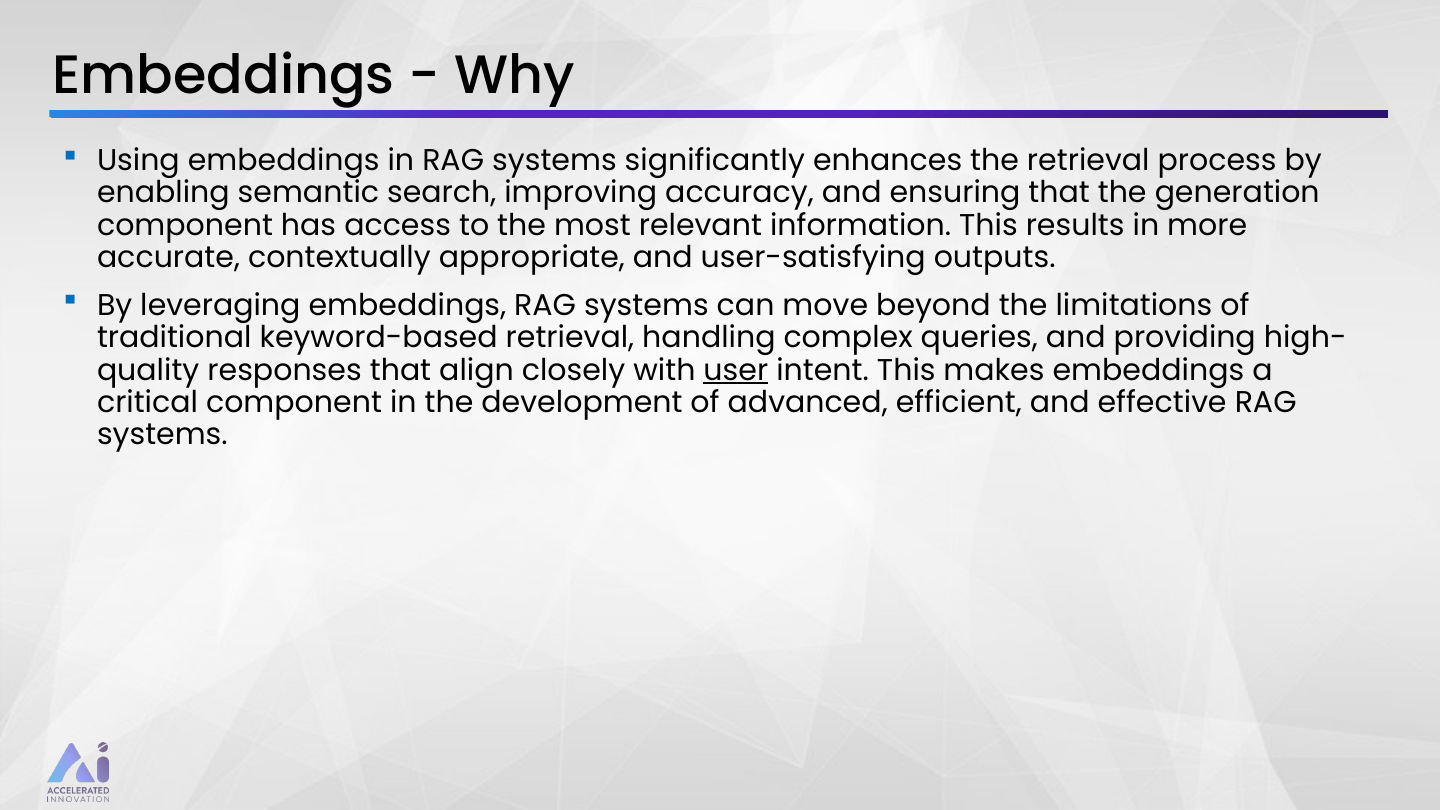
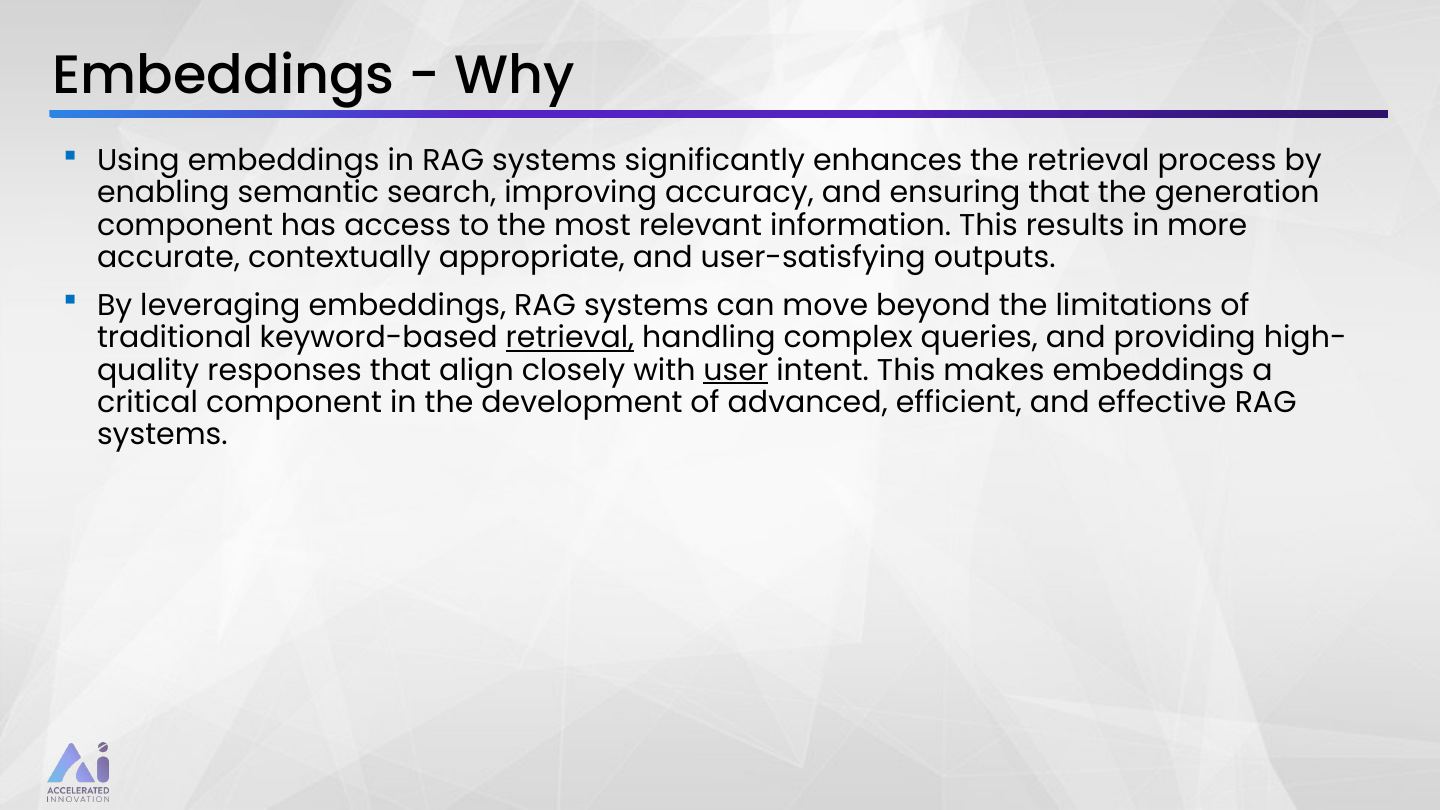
retrieval at (570, 338) underline: none -> present
